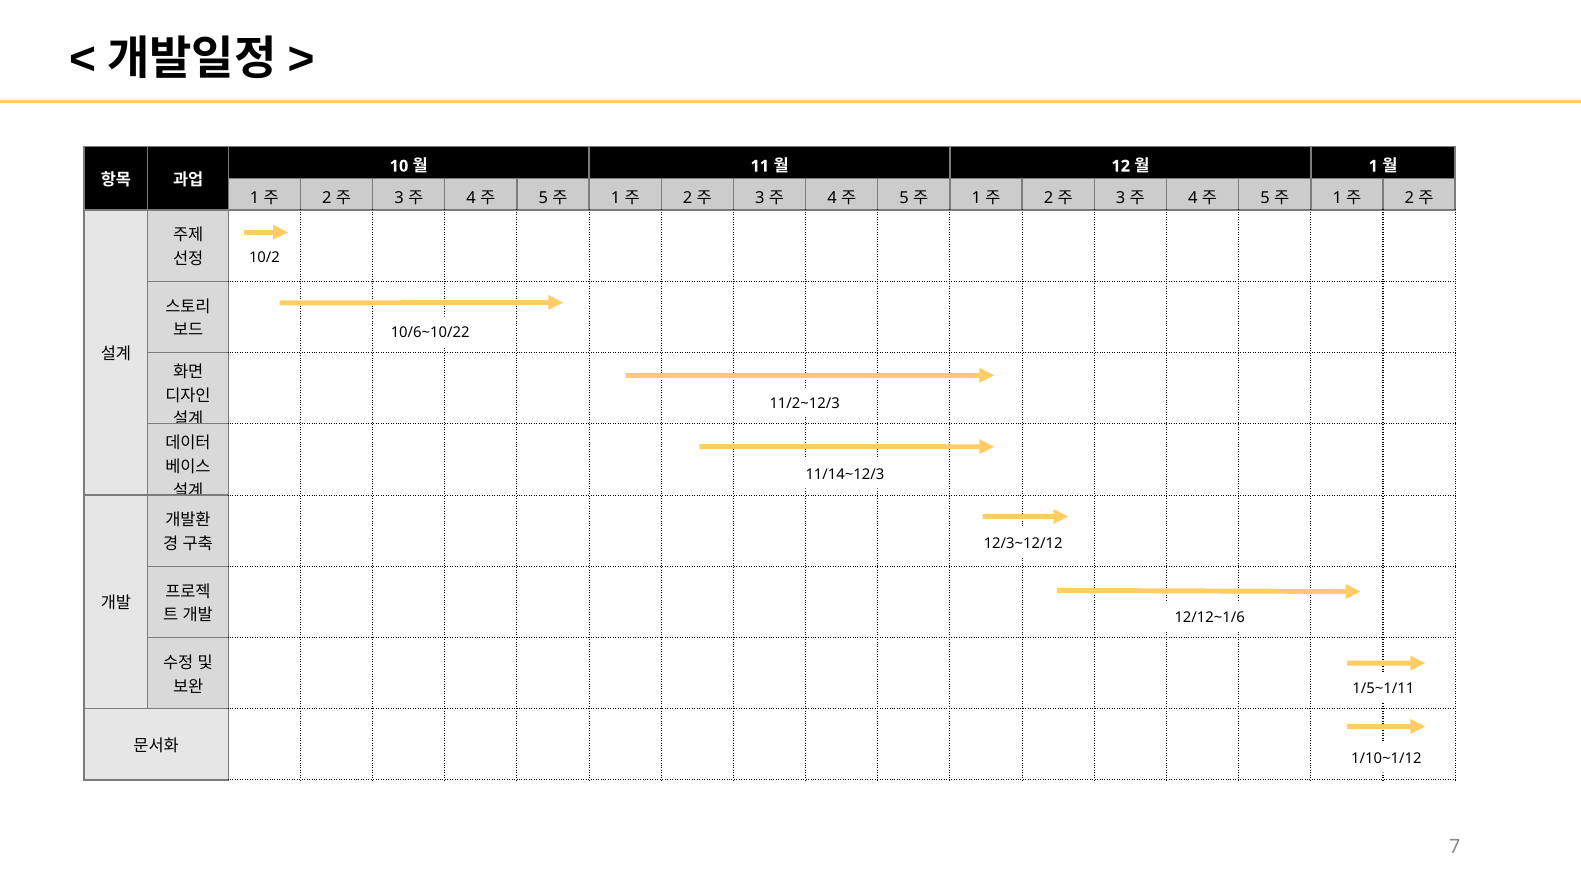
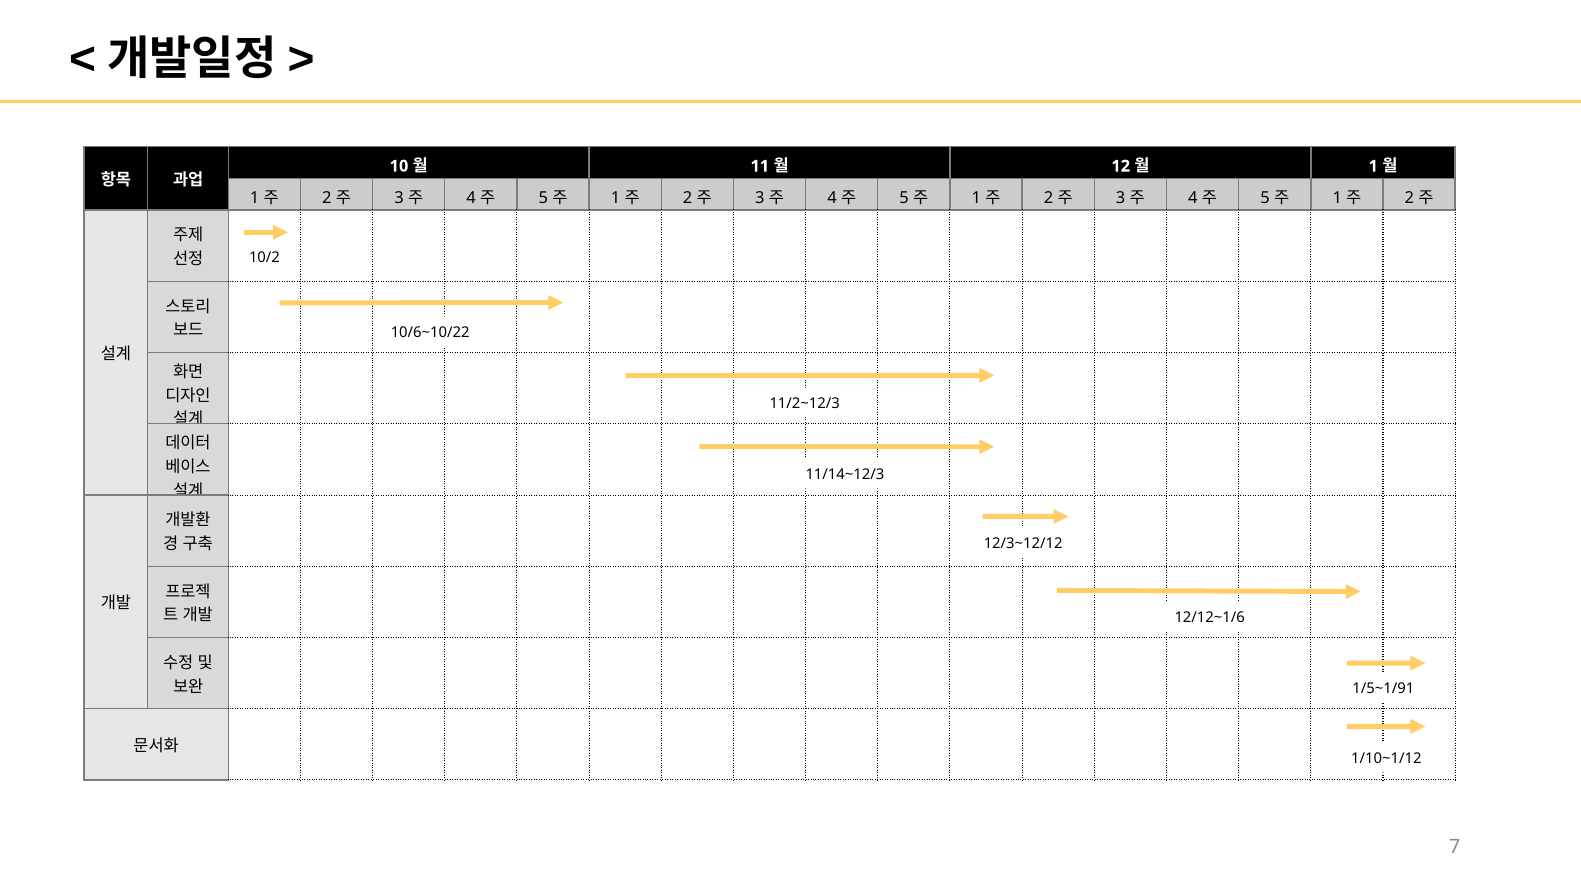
1/5~1/11: 1/5~1/11 -> 1/5~1/91
